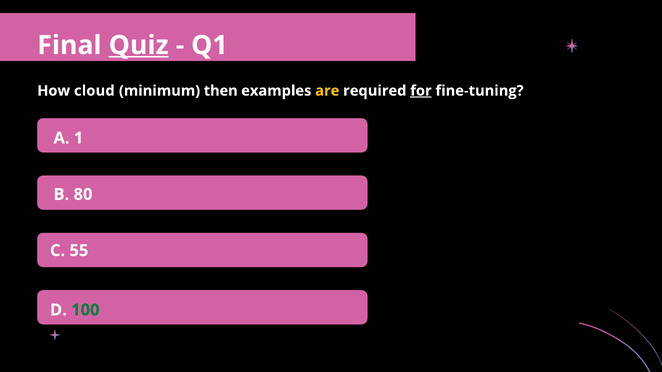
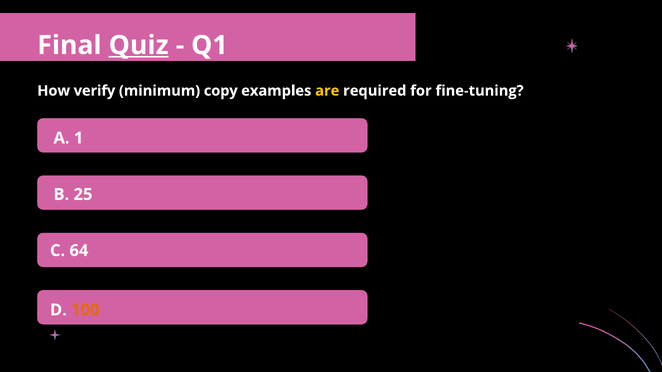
cloud: cloud -> verify
then: then -> copy
for underline: present -> none
80: 80 -> 25
55: 55 -> 64
100 colour: green -> orange
